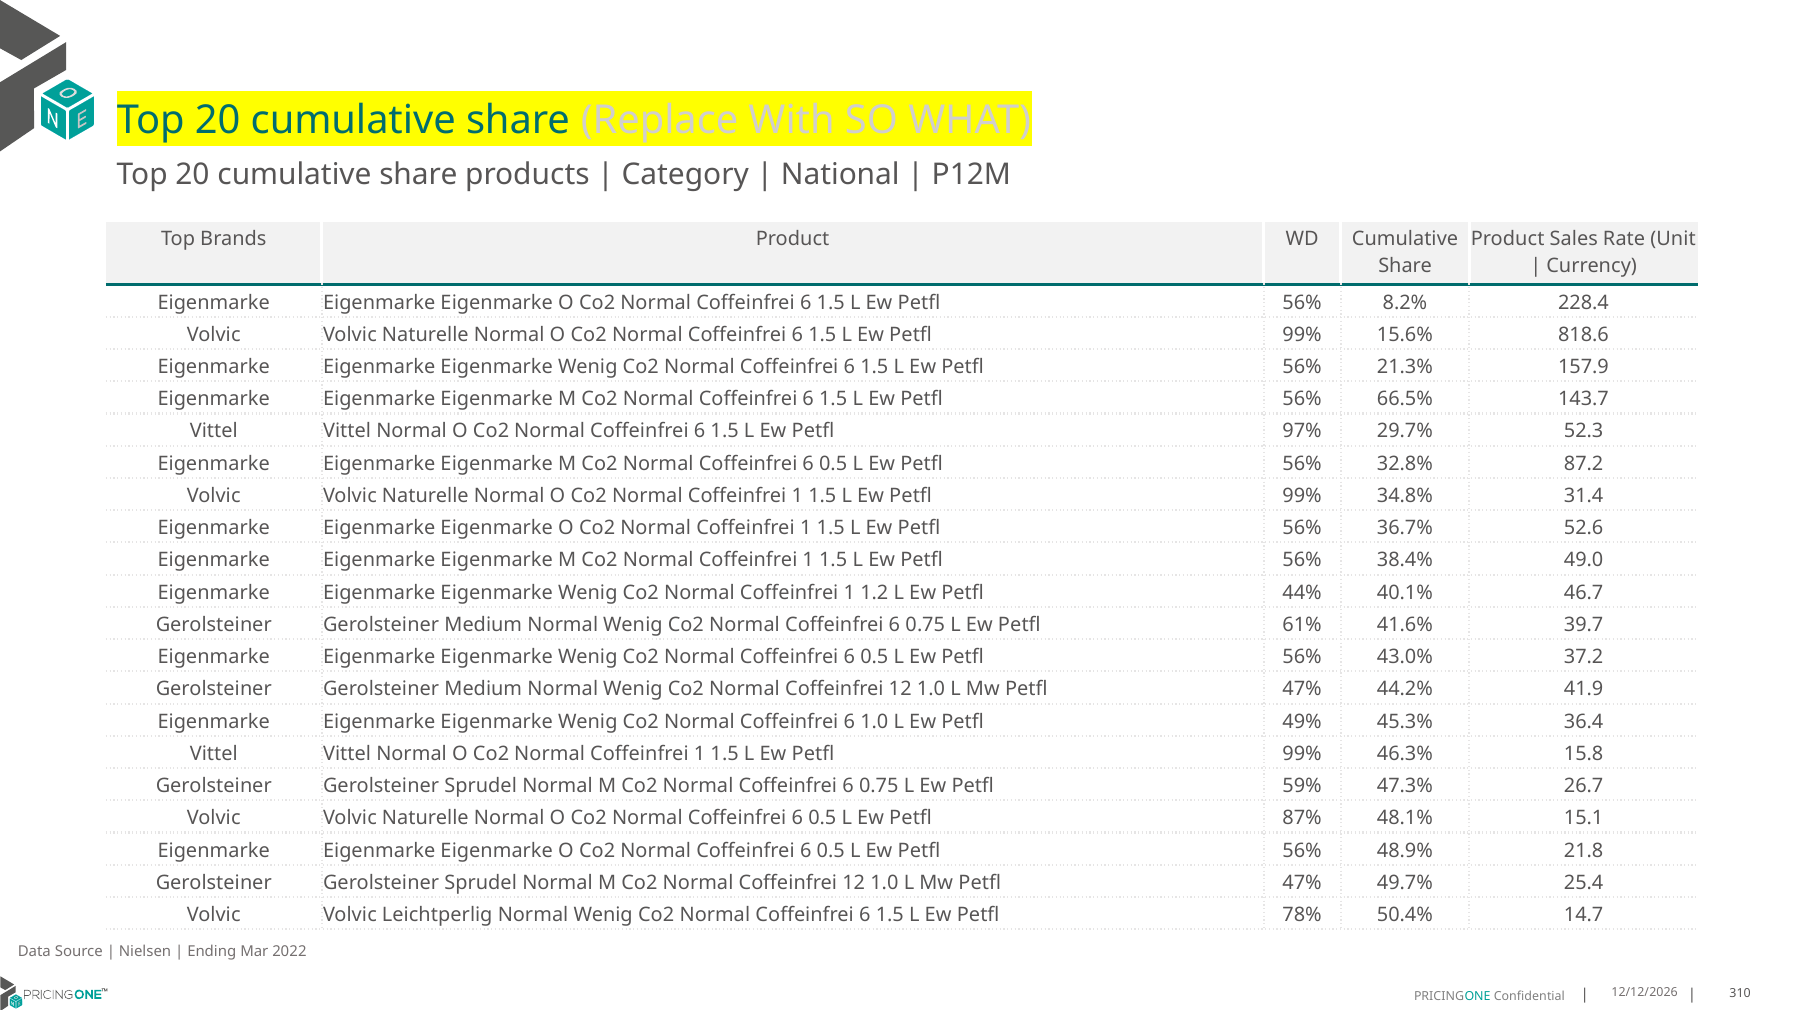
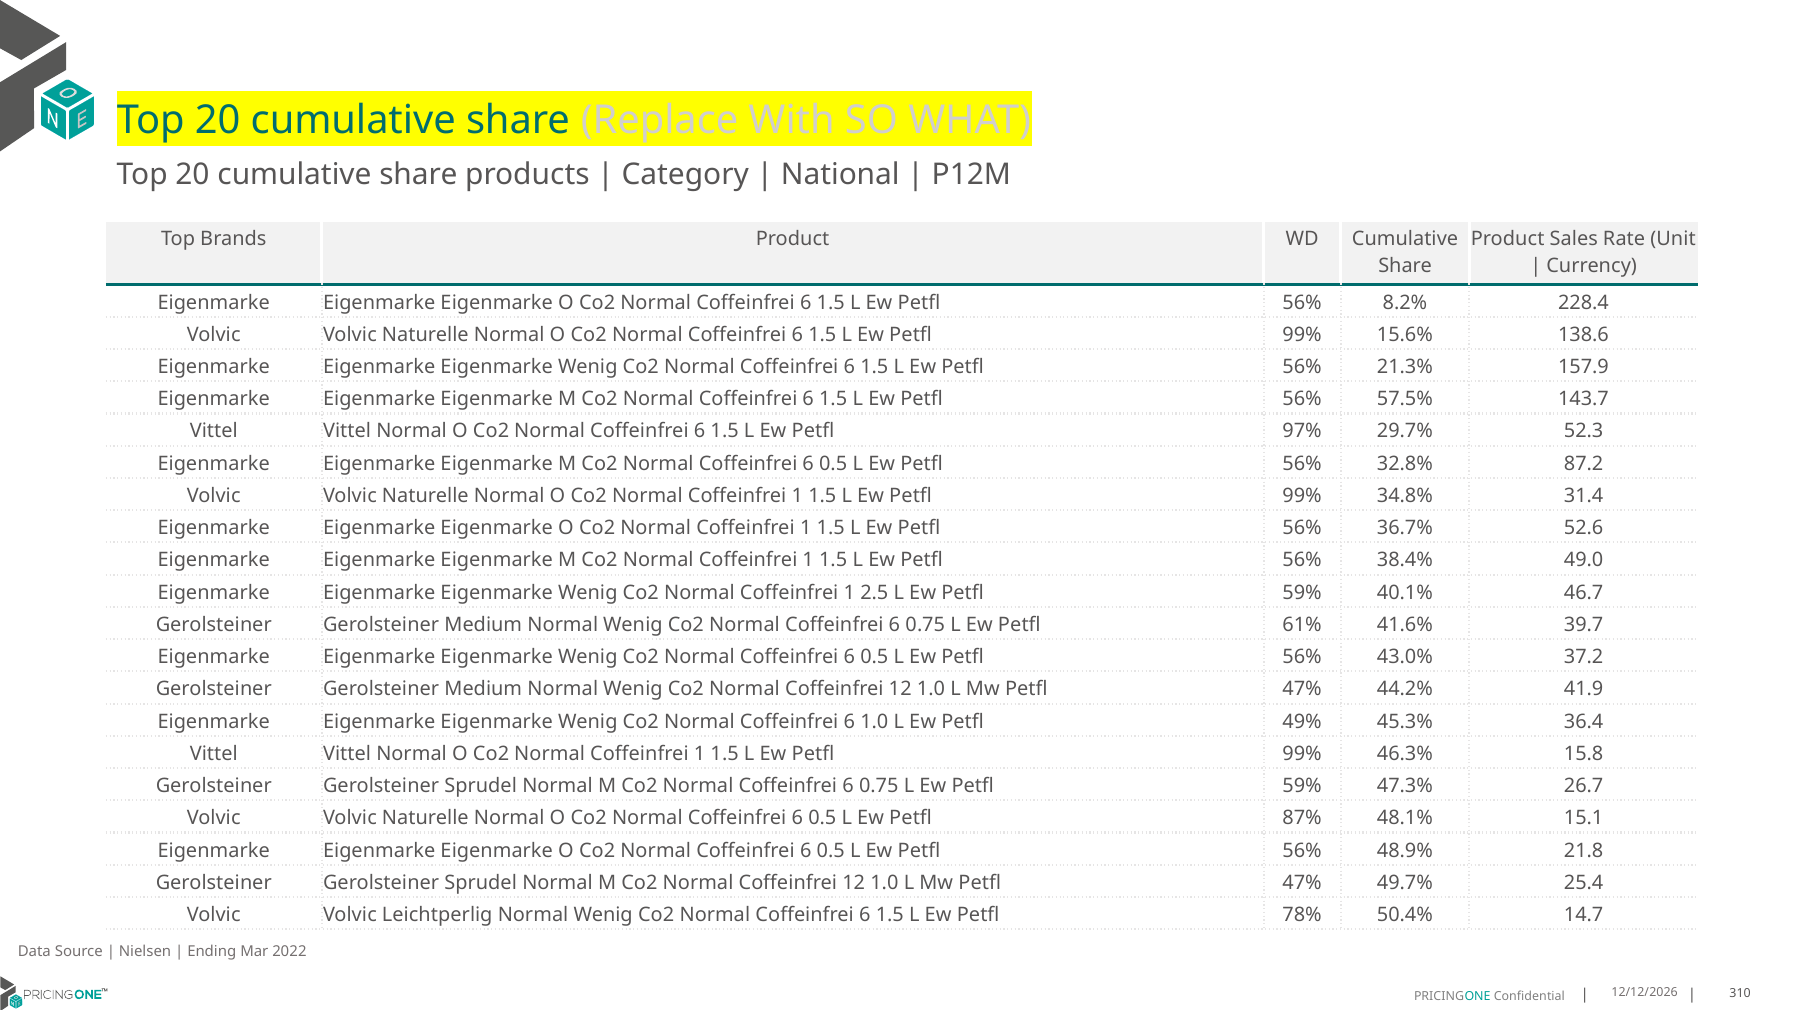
818.6: 818.6 -> 138.6
66.5%: 66.5% -> 57.5%
1.2: 1.2 -> 2.5
44% at (1302, 592): 44% -> 59%
